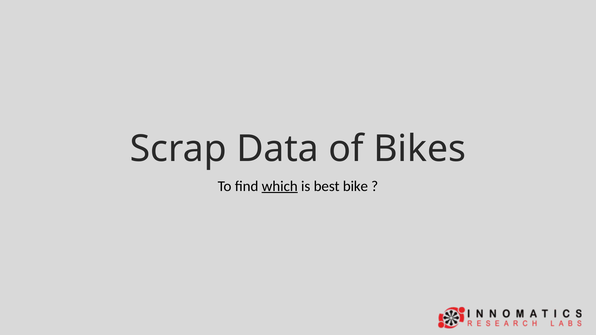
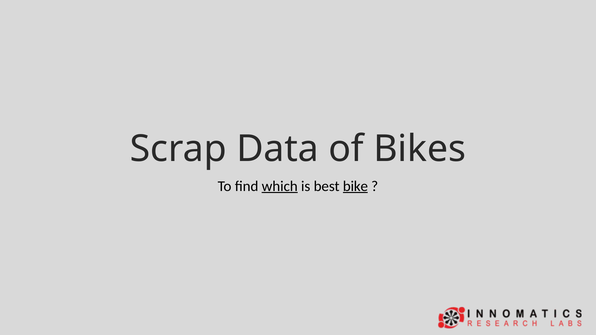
bike underline: none -> present
